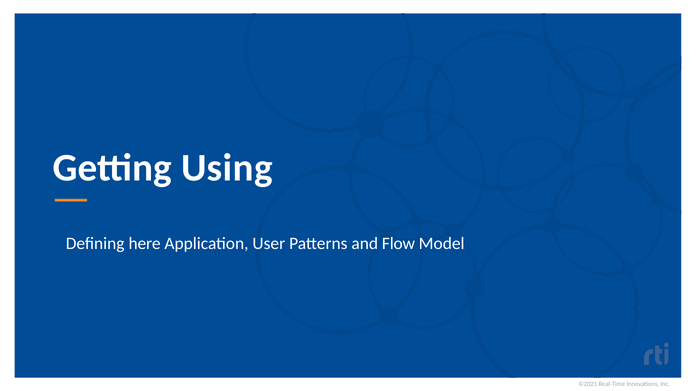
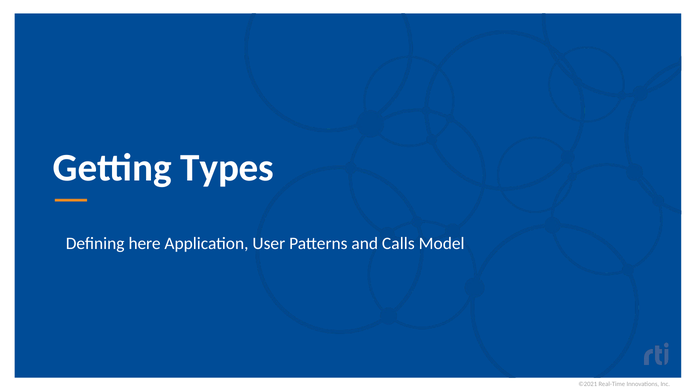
Using: Using -> Types
Flow: Flow -> Calls
